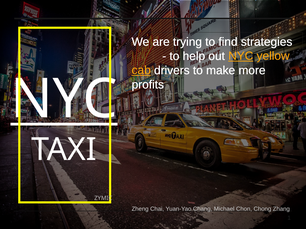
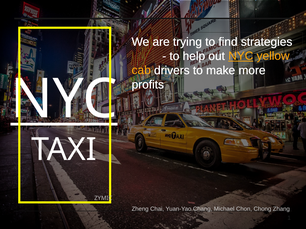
cab underline: present -> none
